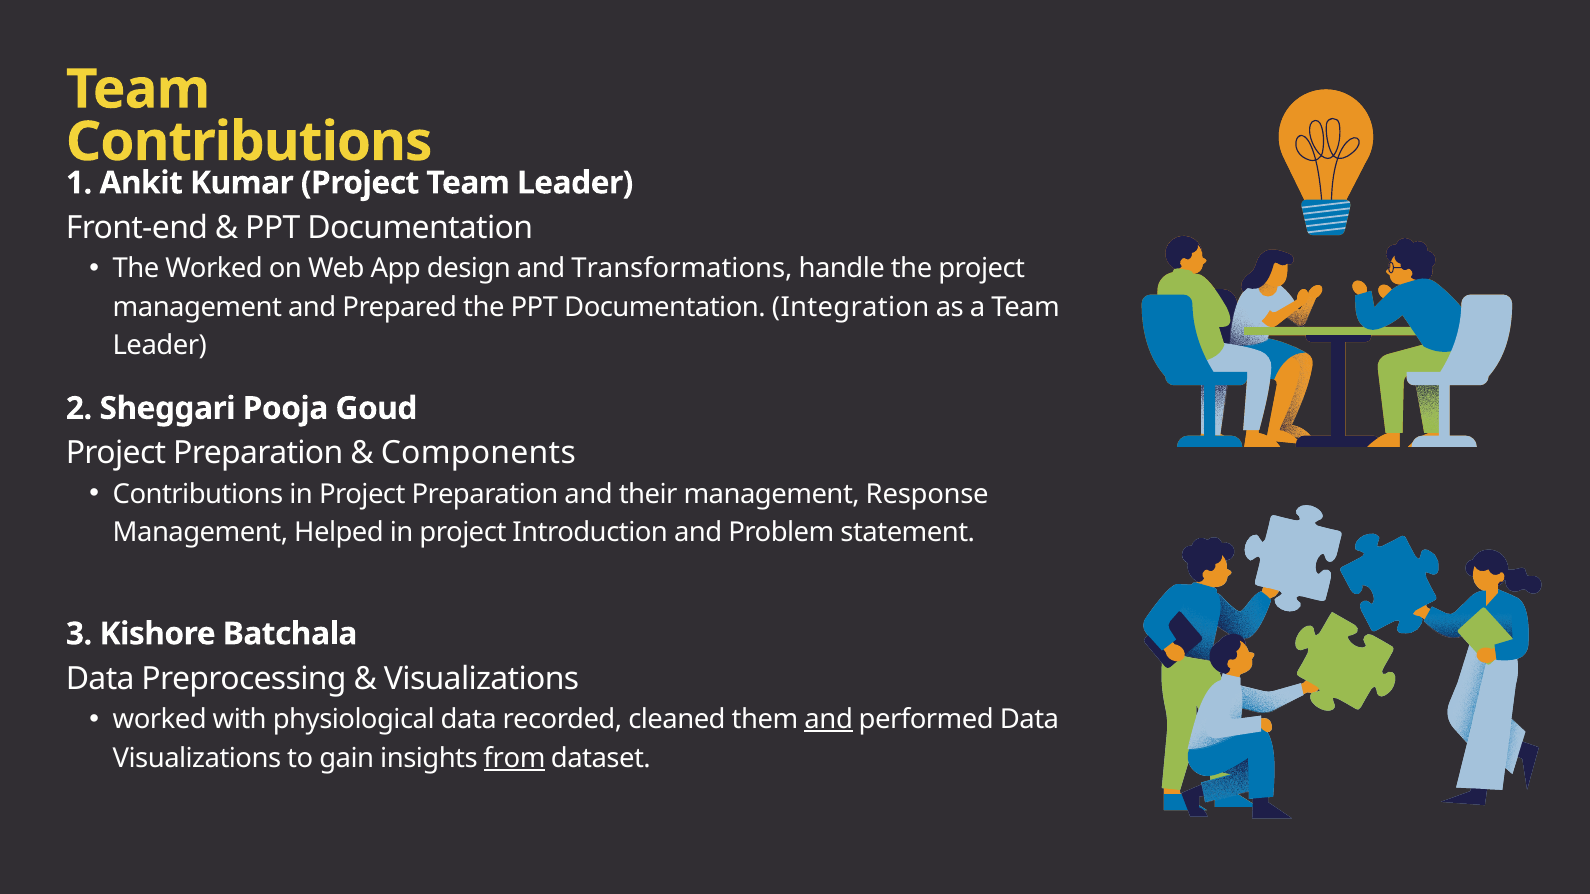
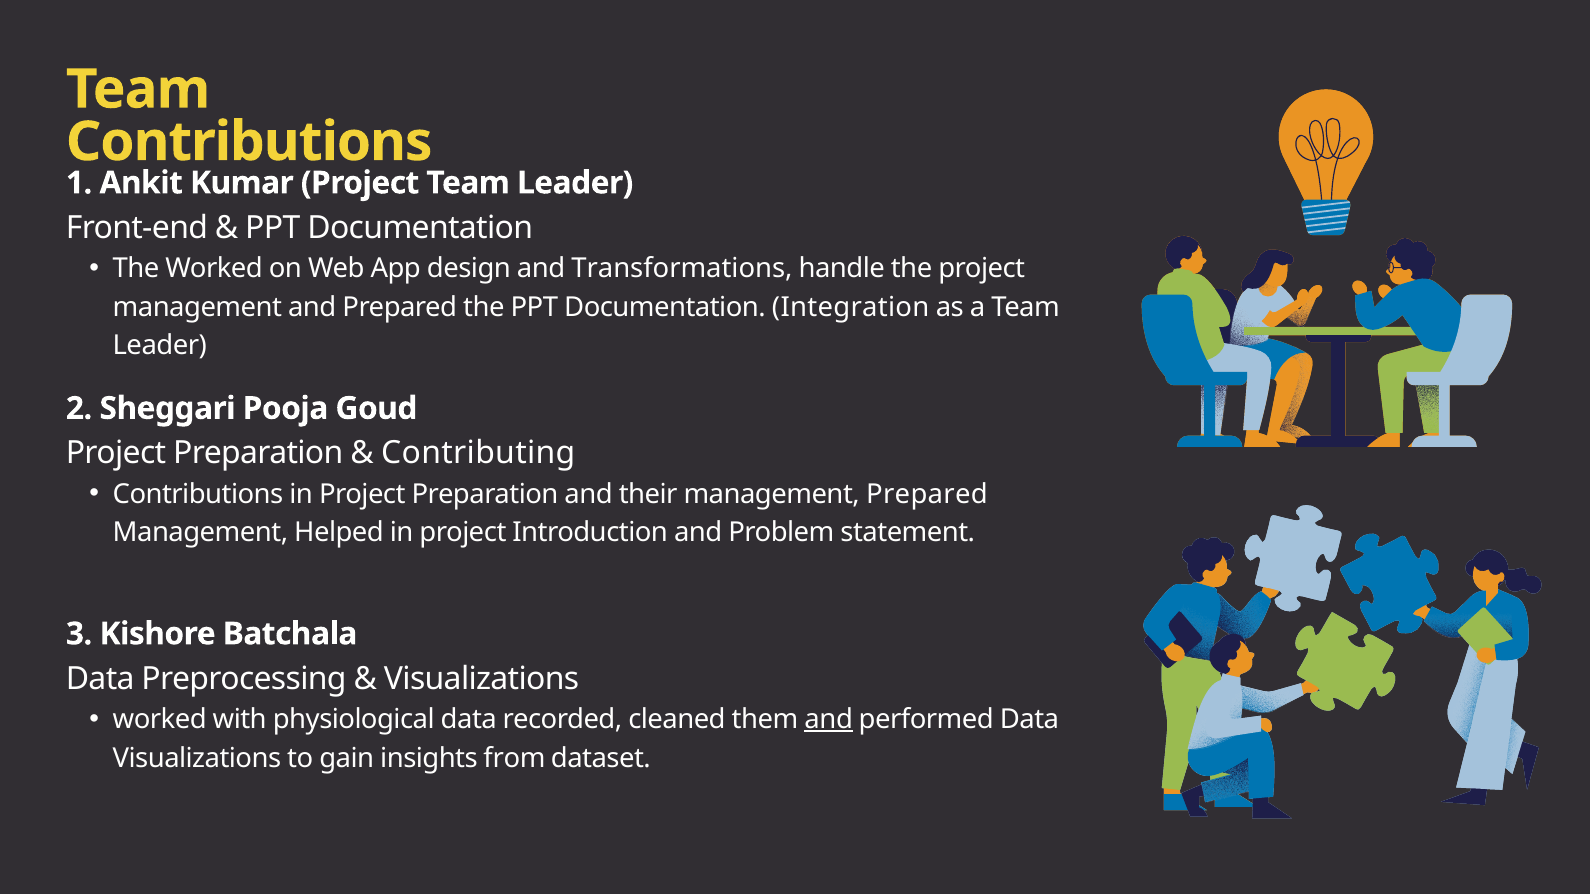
Components: Components -> Contributing
management Response: Response -> Prepared
from underline: present -> none
